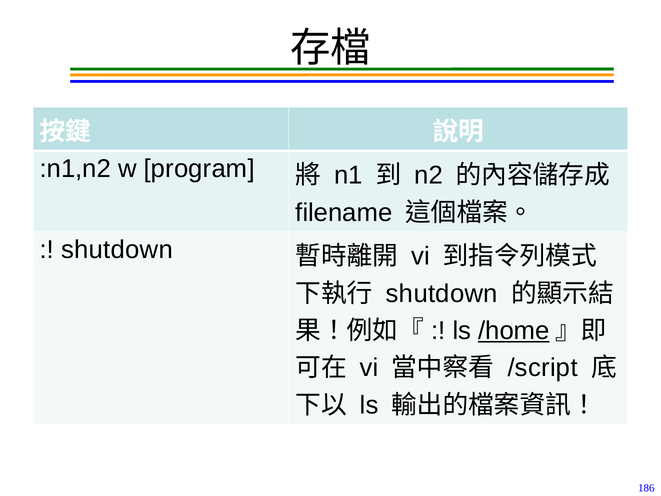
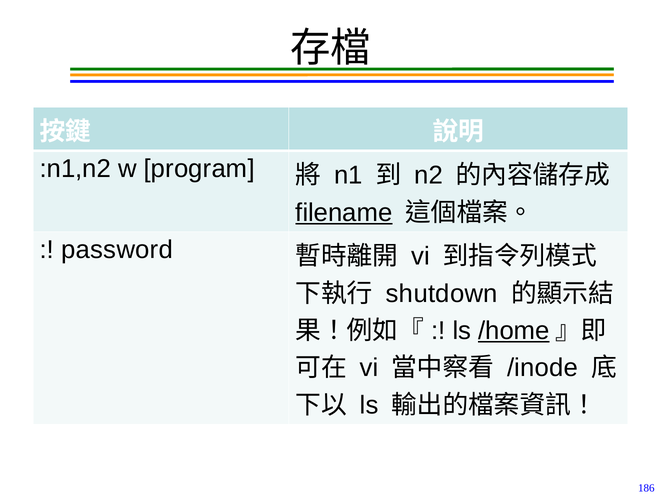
filename underline: none -> present
shutdown at (117, 250): shutdown -> password
/script: /script -> /inode
